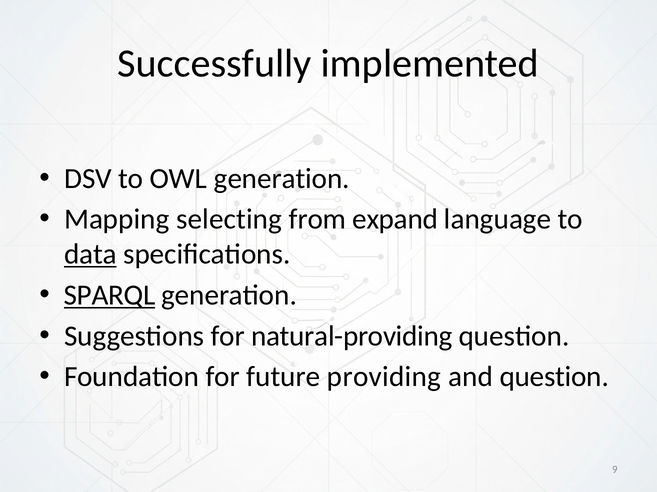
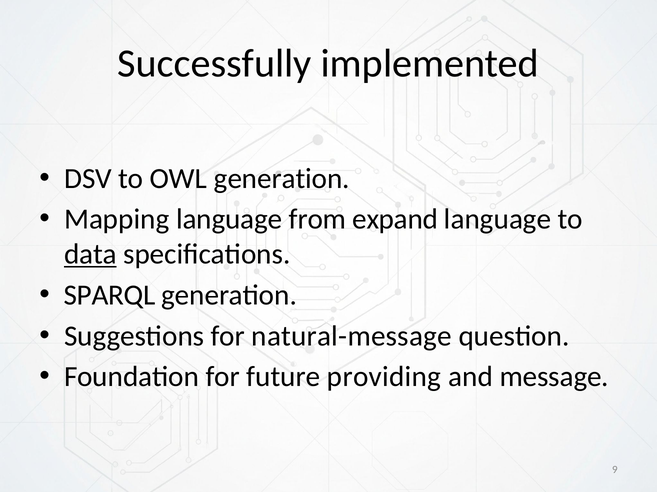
Mapping selecting: selecting -> language
SPARQL underline: present -> none
natural-providing: natural-providing -> natural-message
and question: question -> message
